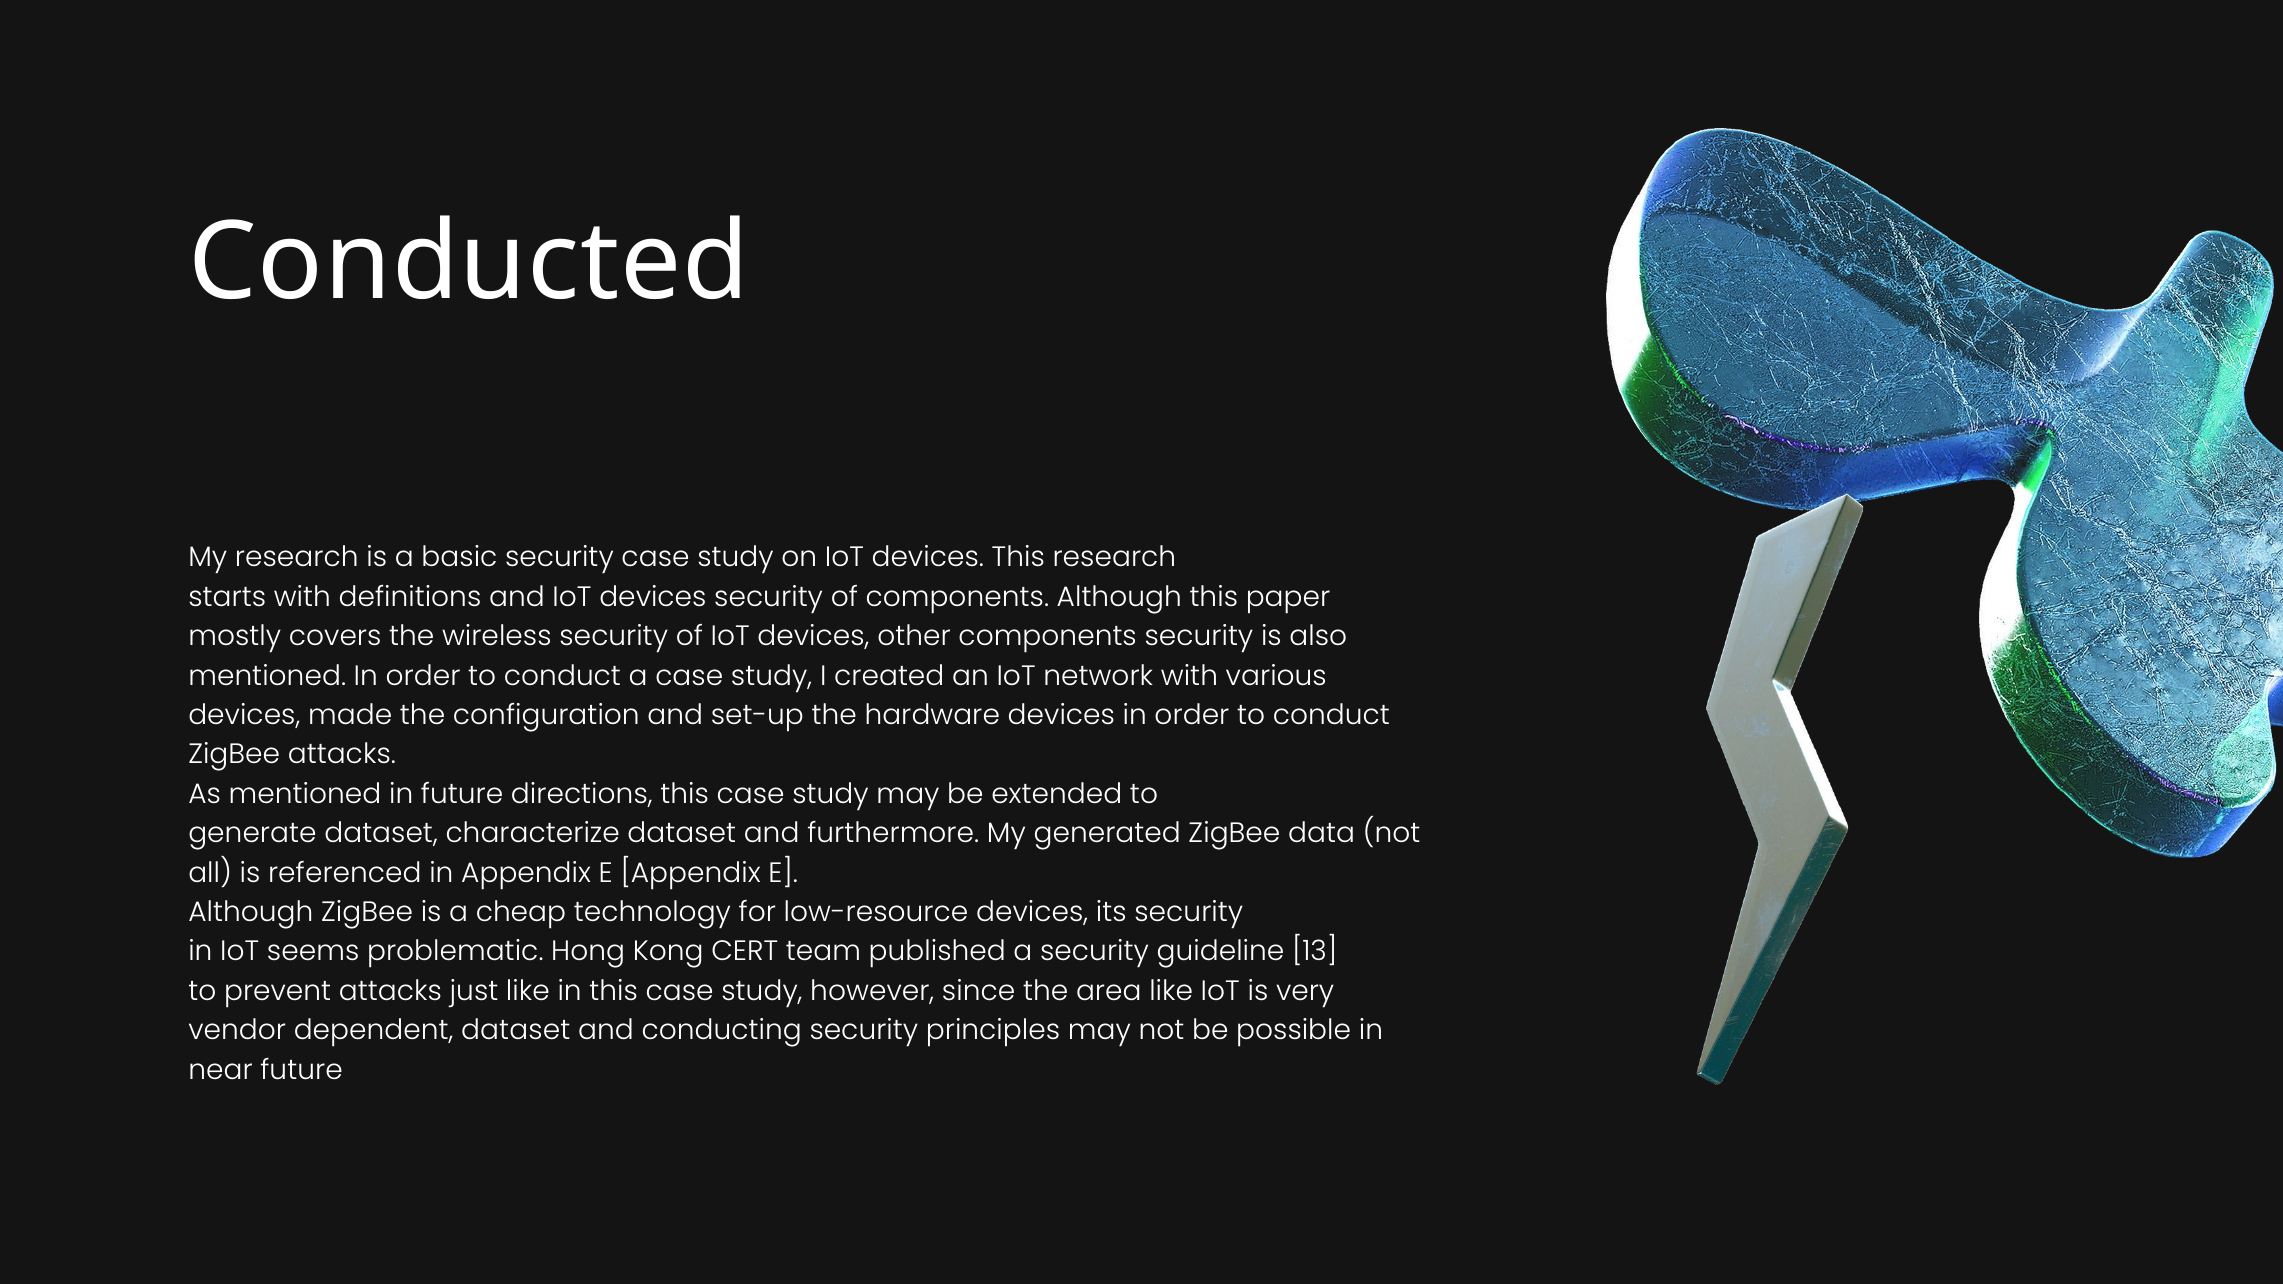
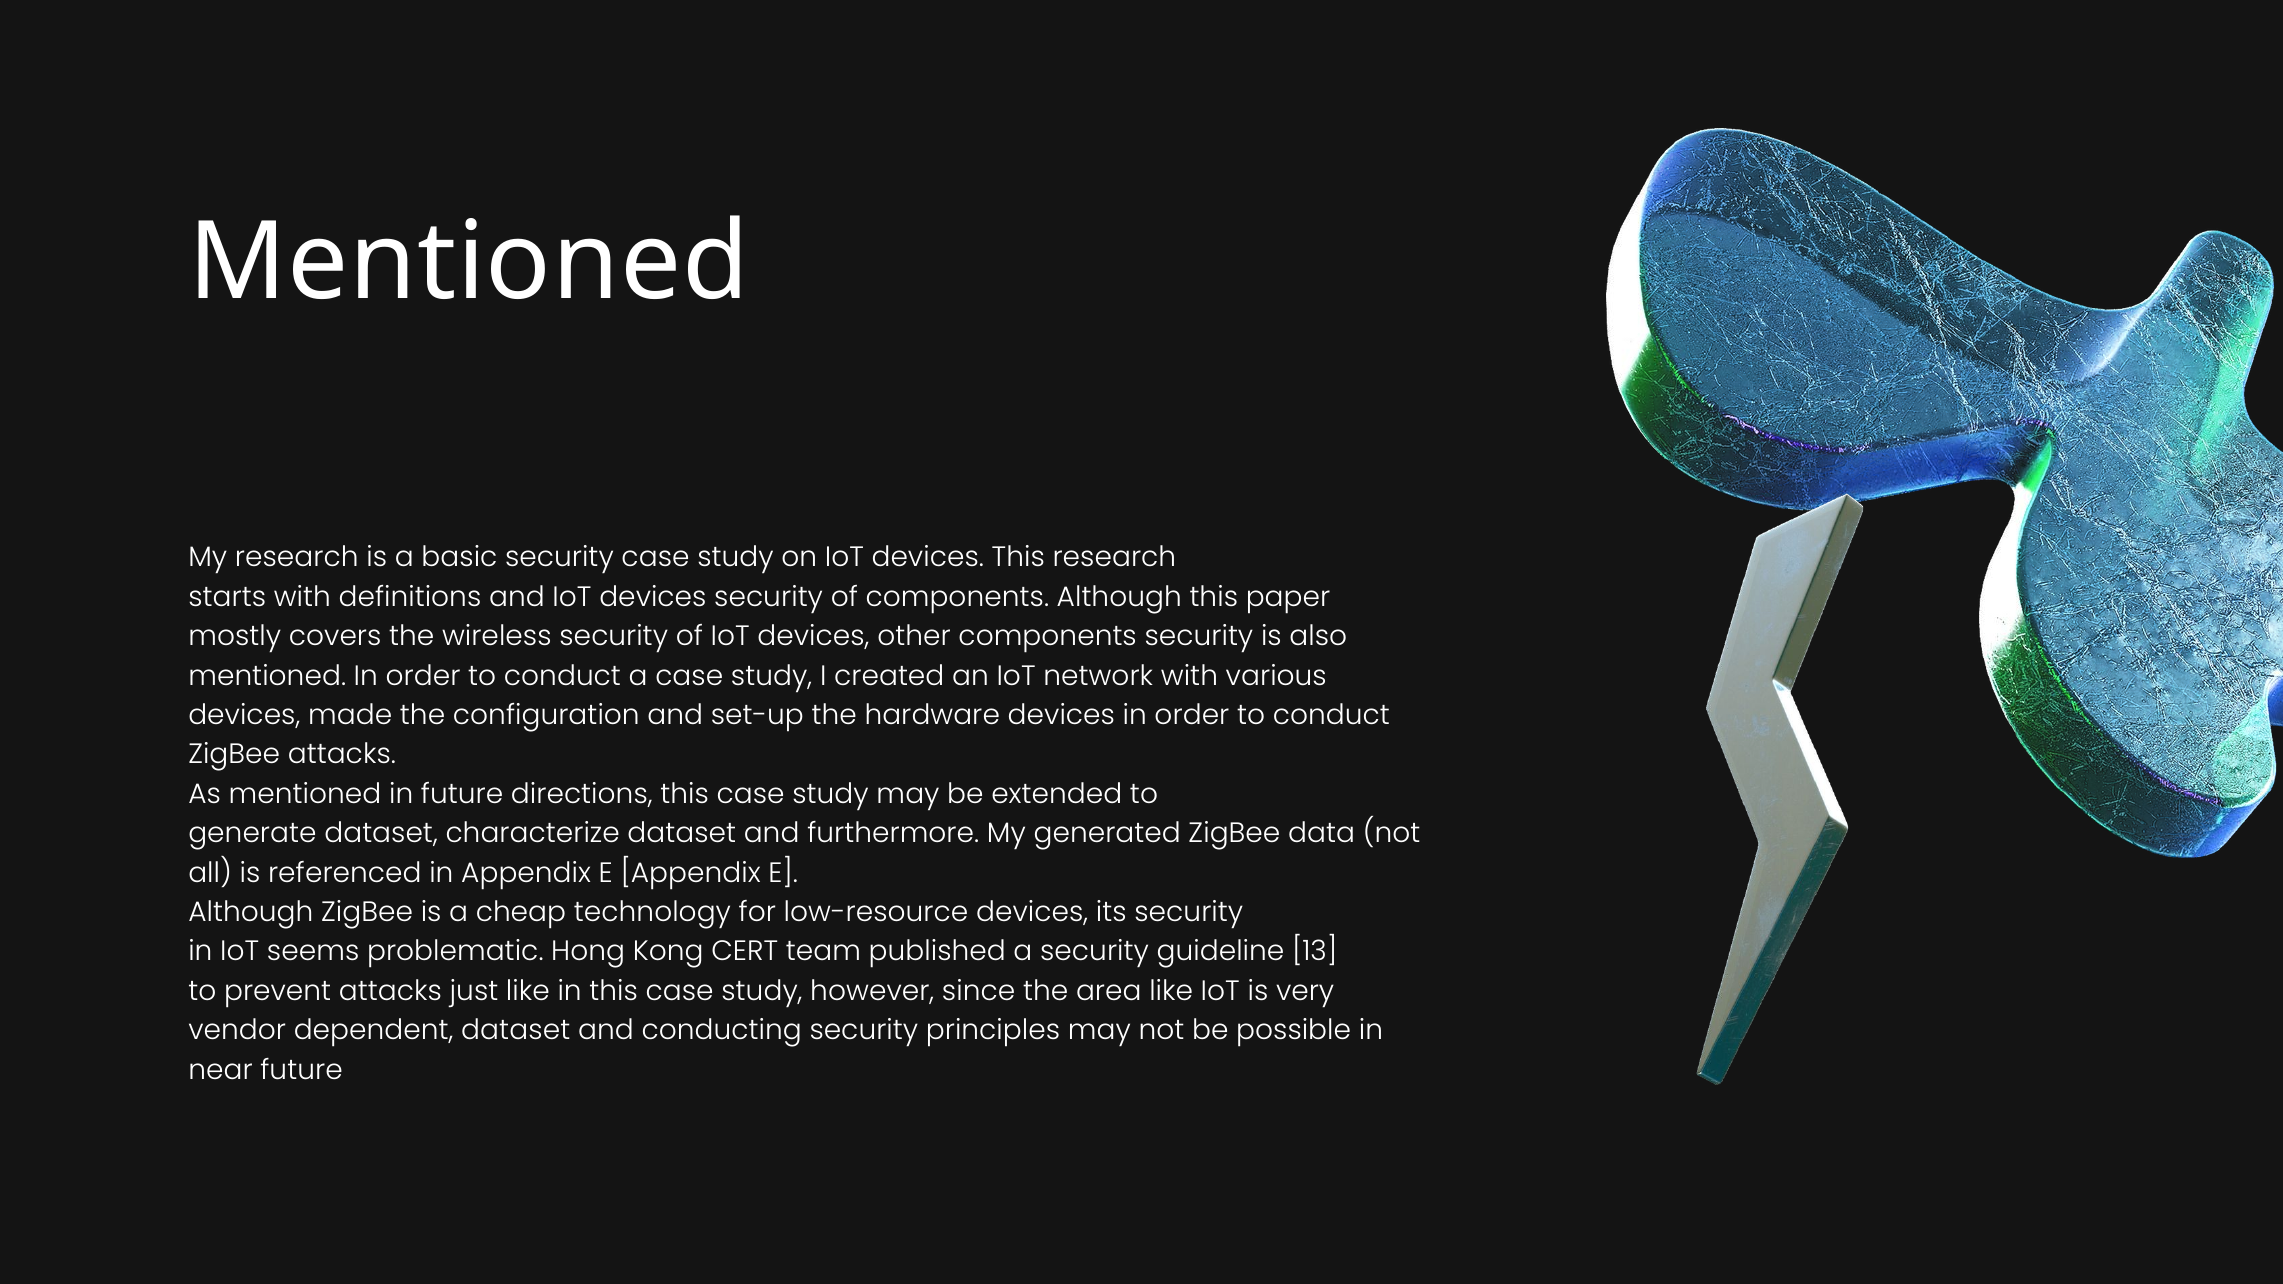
Conducted at (469, 262): Conducted -> Mentioned
